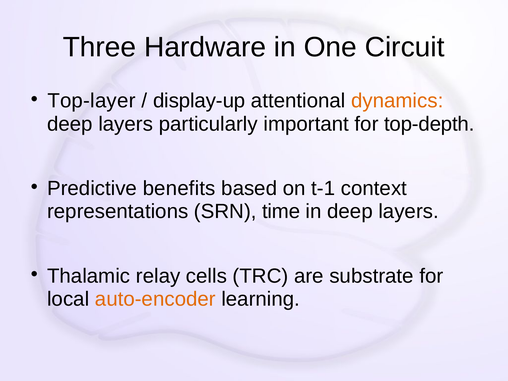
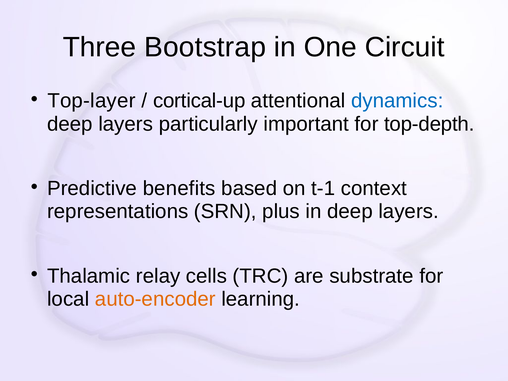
Hardware: Hardware -> Bootstrap
display-up: display-up -> cortical-up
dynamics colour: orange -> blue
time: time -> plus
